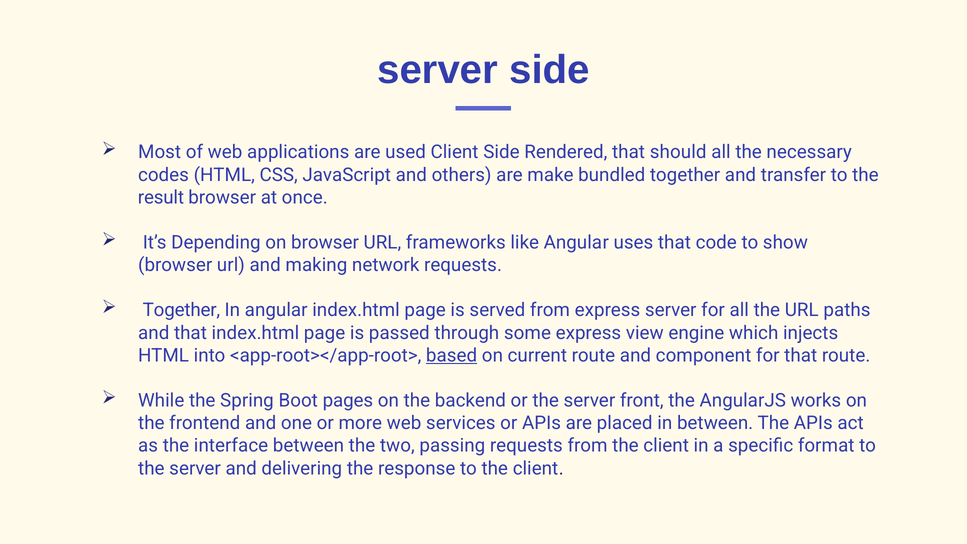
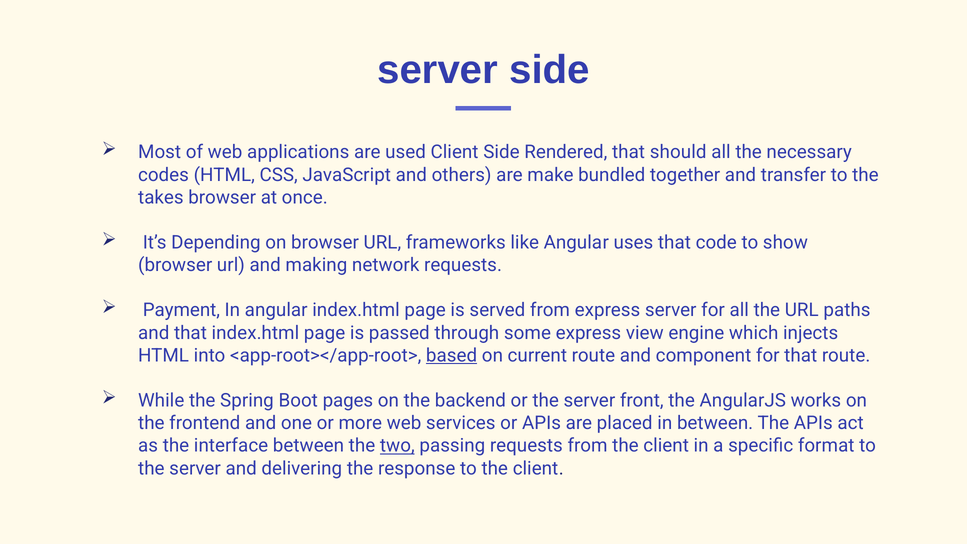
result: result -> takes
Together at (181, 310): Together -> Payment
two underline: none -> present
